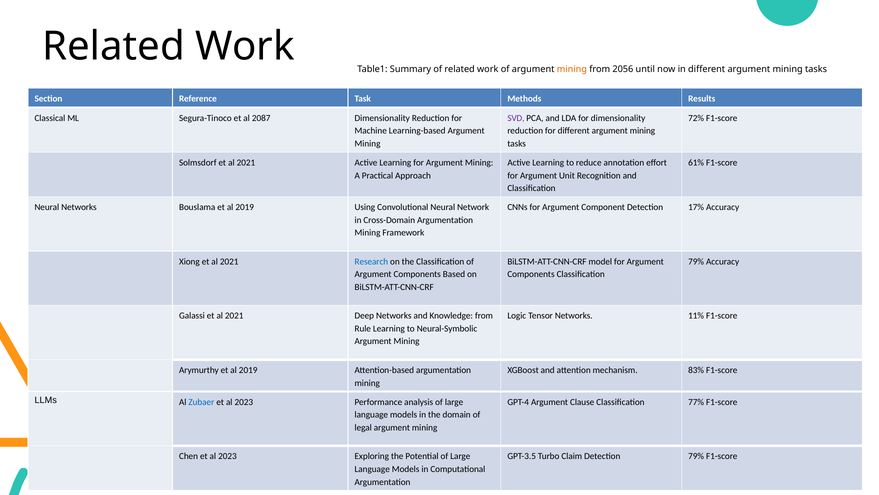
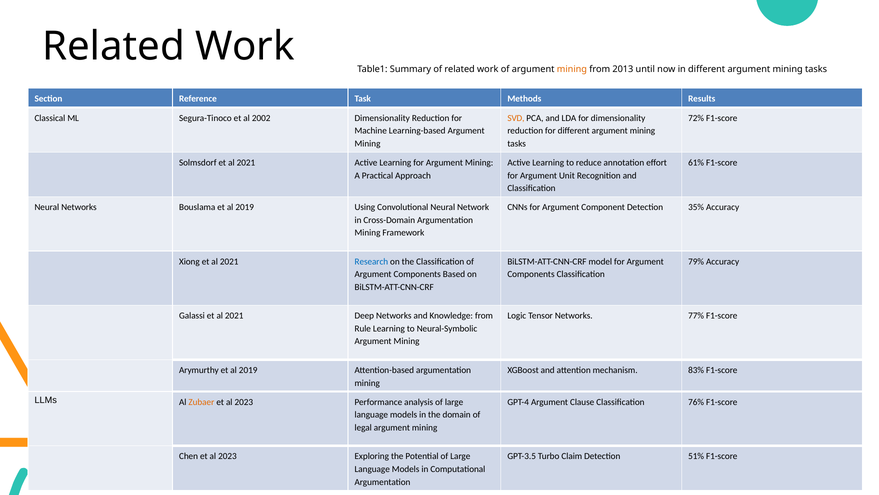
2056: 2056 -> 2013
2087: 2087 -> 2002
SVD colour: purple -> orange
17%: 17% -> 35%
11%: 11% -> 77%
Zubaer colour: blue -> orange
77%: 77% -> 76%
Detection 79%: 79% -> 51%
